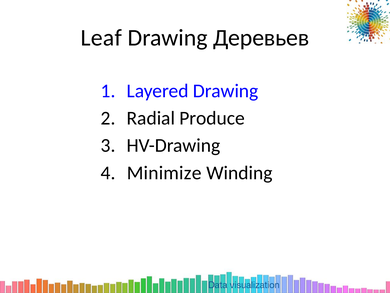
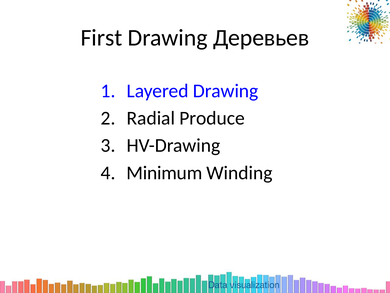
Leaf: Leaf -> First
Minimize: Minimize -> Minimum
